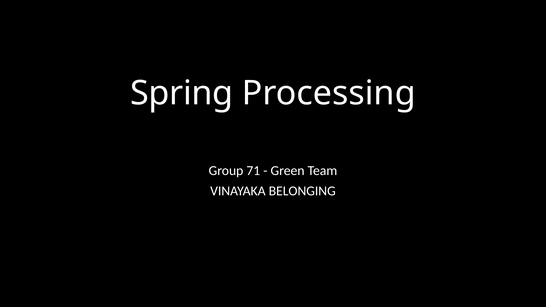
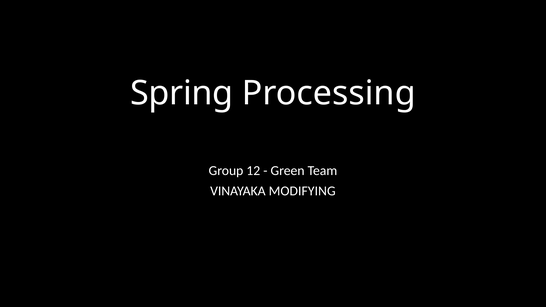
71: 71 -> 12
BELONGING: BELONGING -> MODIFYING
